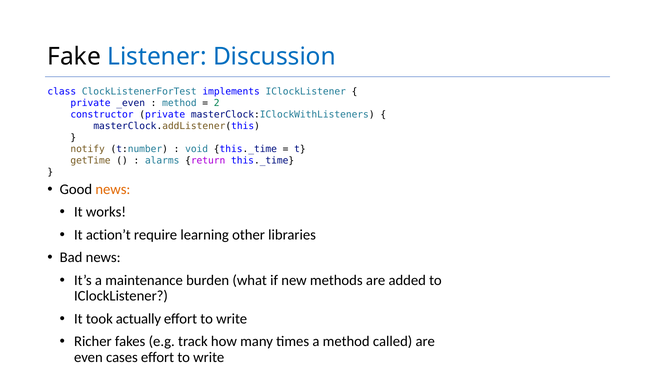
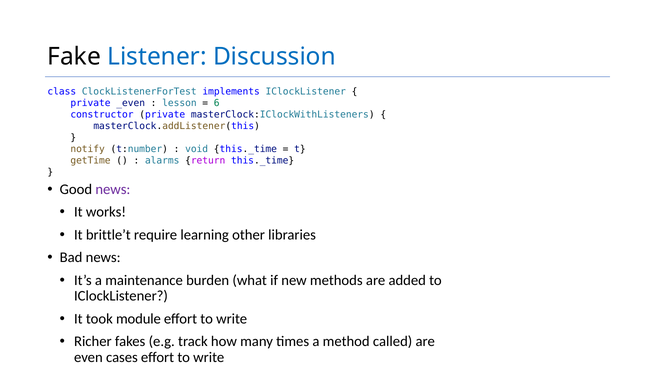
method at (179, 103): method -> lesson
2: 2 -> 6
news at (113, 189) colour: orange -> purple
action’t: action’t -> brittle’t
actually: actually -> module
